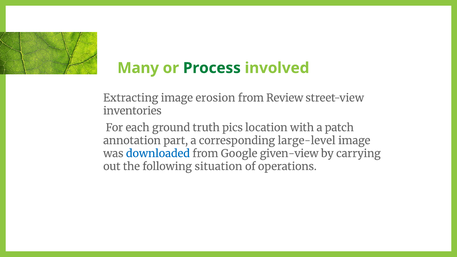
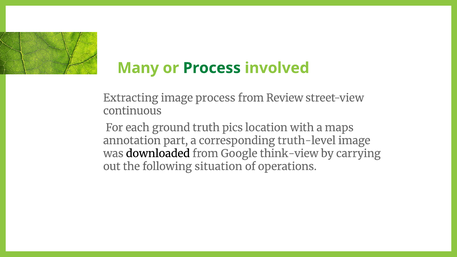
image erosion: erosion -> process
inventories: inventories -> continuous
patch: patch -> maps
large-level: large-level -> truth-level
downloaded colour: blue -> black
given-view: given-view -> think-view
